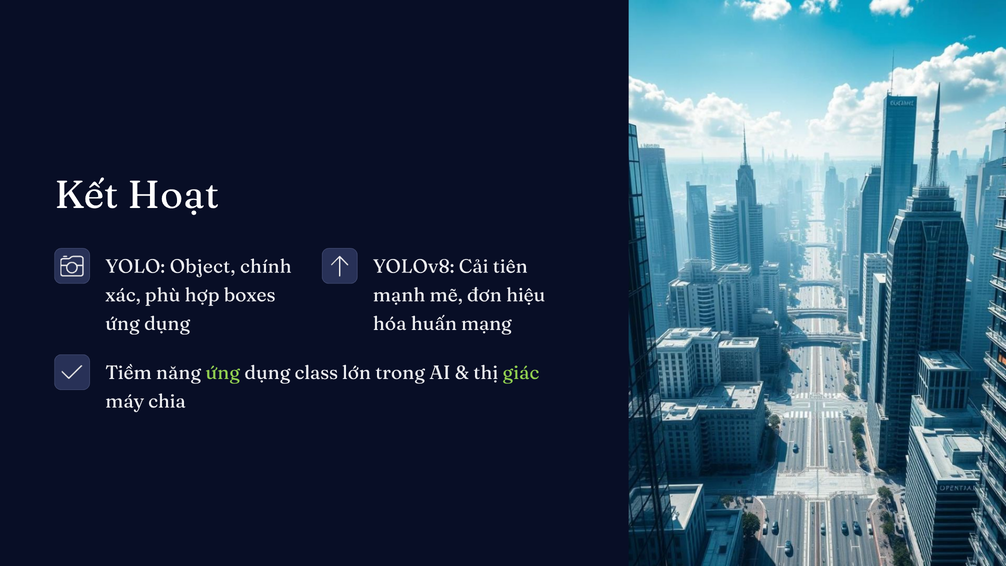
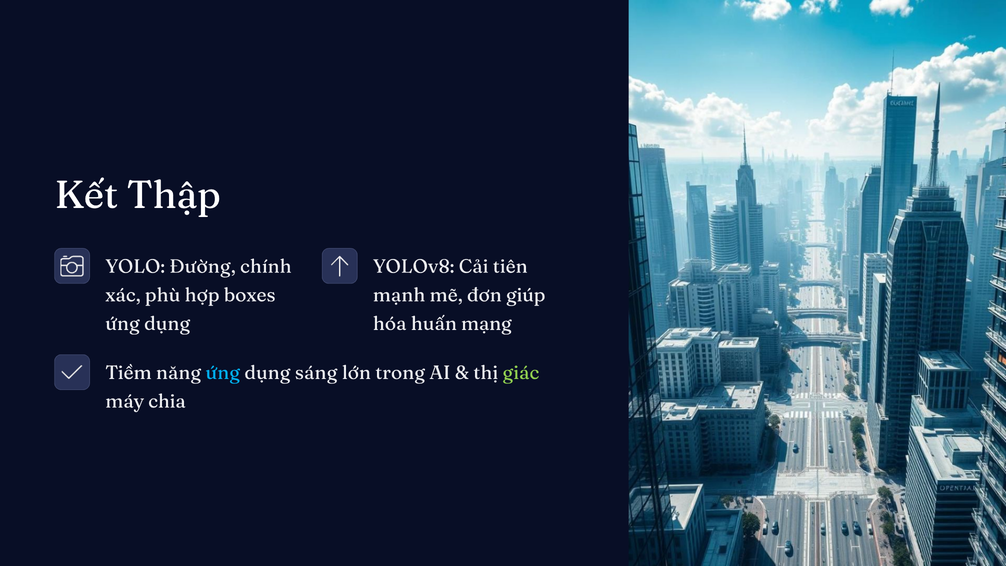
Hoạt: Hoạt -> Thập
Object: Object -> Đường
hiệu: hiệu -> giúp
ứng at (223, 373) colour: light green -> light blue
class: class -> sáng
